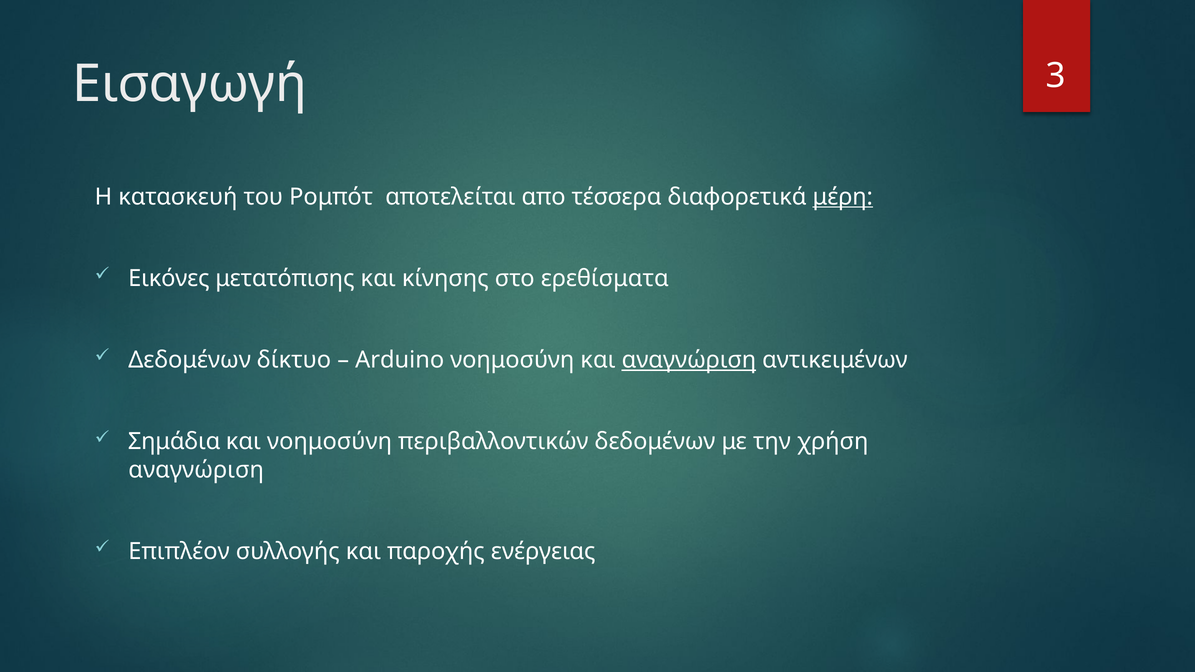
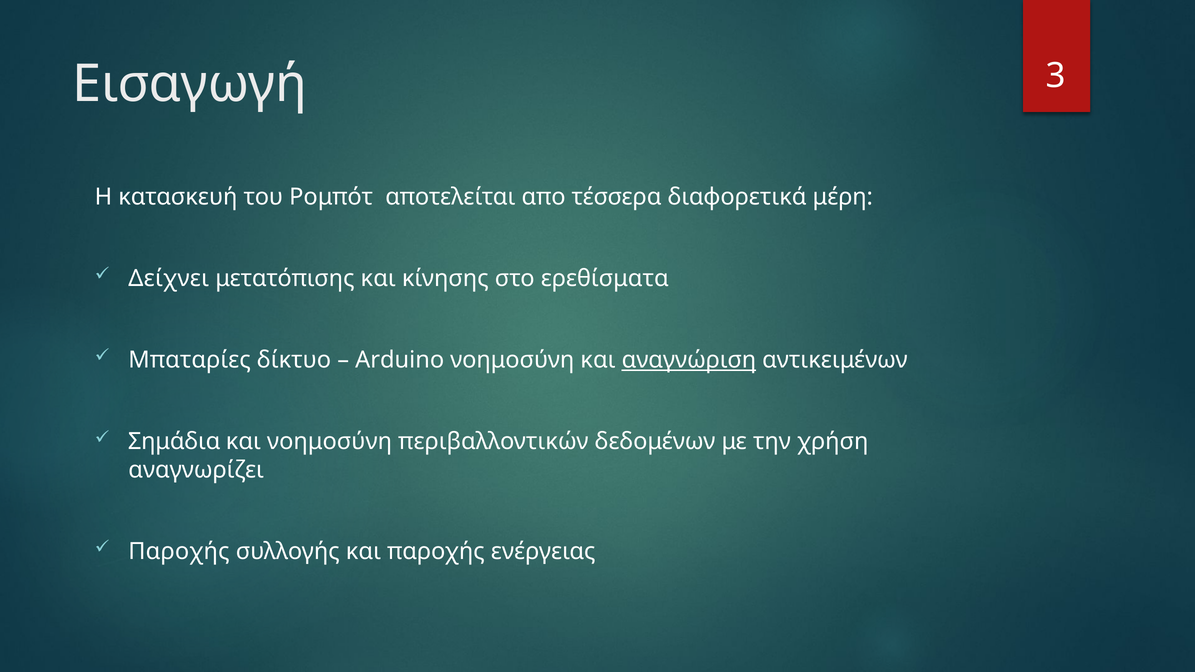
μέρη underline: present -> none
Εικόνες: Εικόνες -> Δείχνει
Δεδομένων at (190, 360): Δεδομένων -> Μπαταρίες
αναγνώριση at (196, 470): αναγνώριση -> αναγνωρίζει
Επιπλέον at (179, 552): Επιπλέον -> Παροχής
